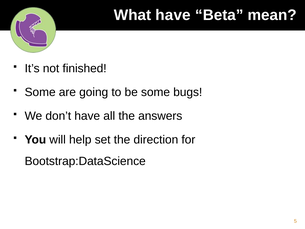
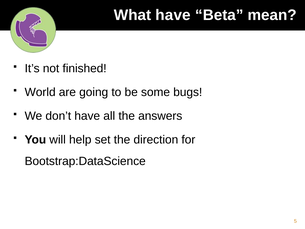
Some at (40, 92): Some -> World
